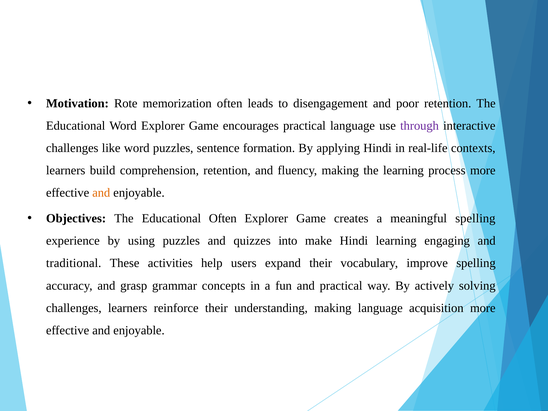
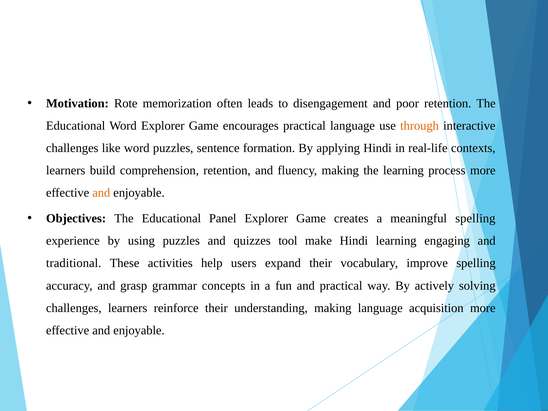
through colour: purple -> orange
Educational Often: Often -> Panel
into: into -> tool
